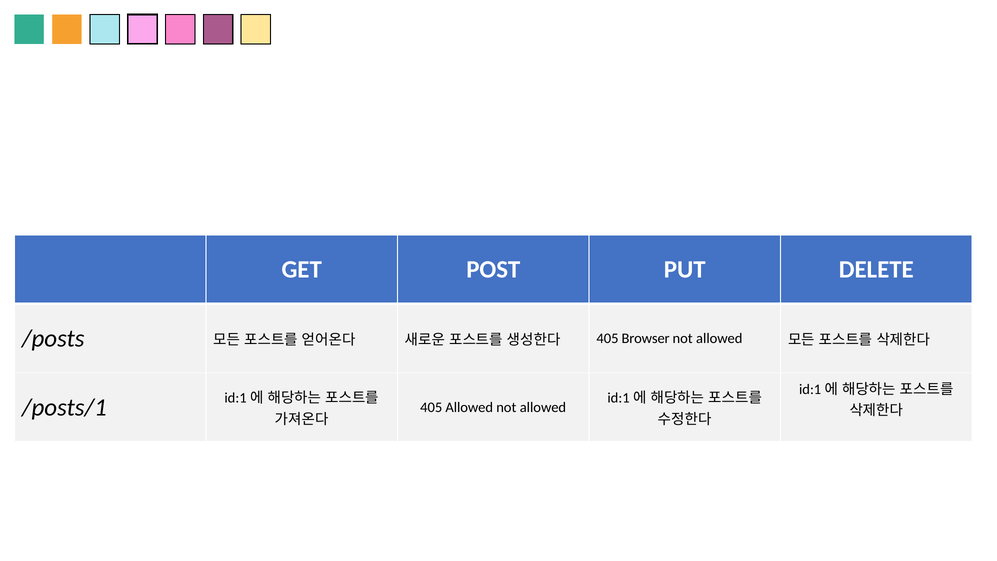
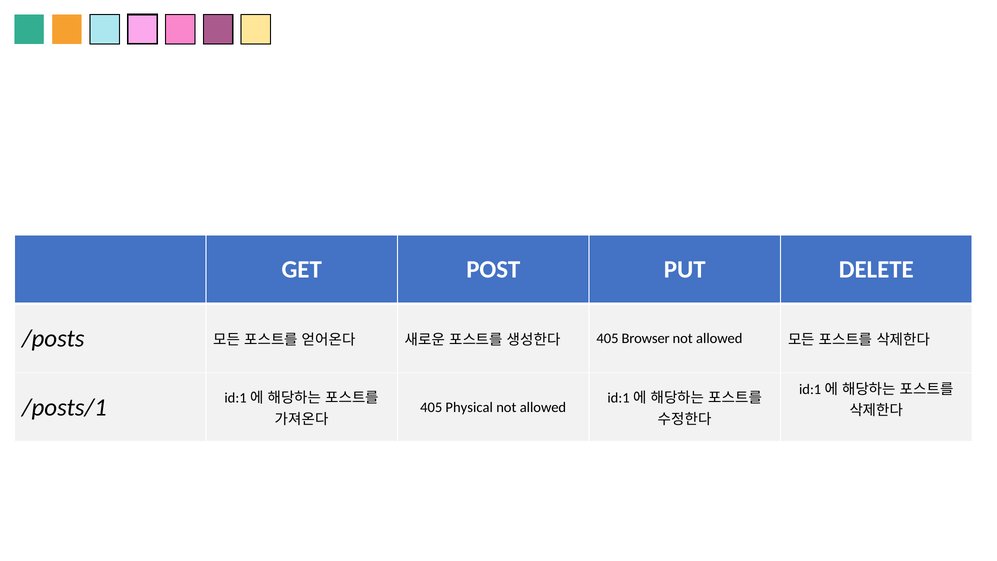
405 Allowed: Allowed -> Physical
